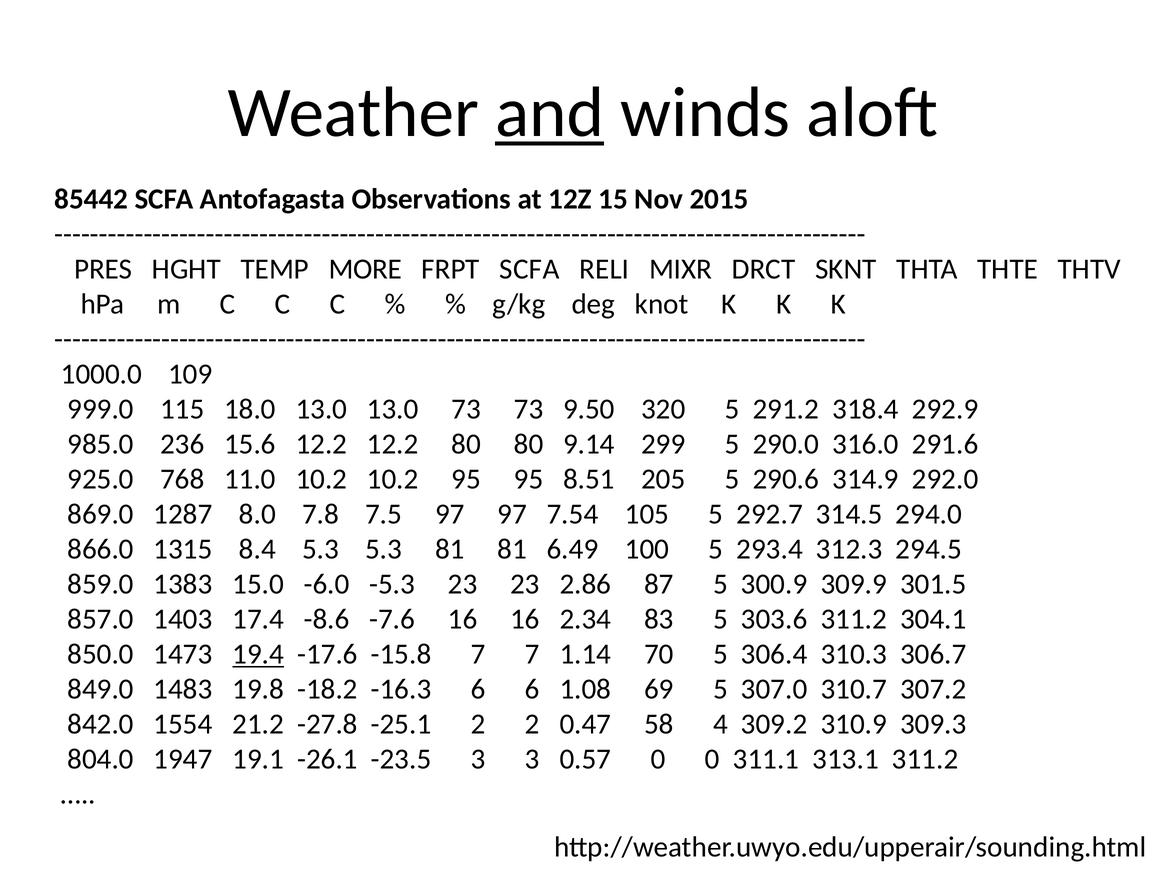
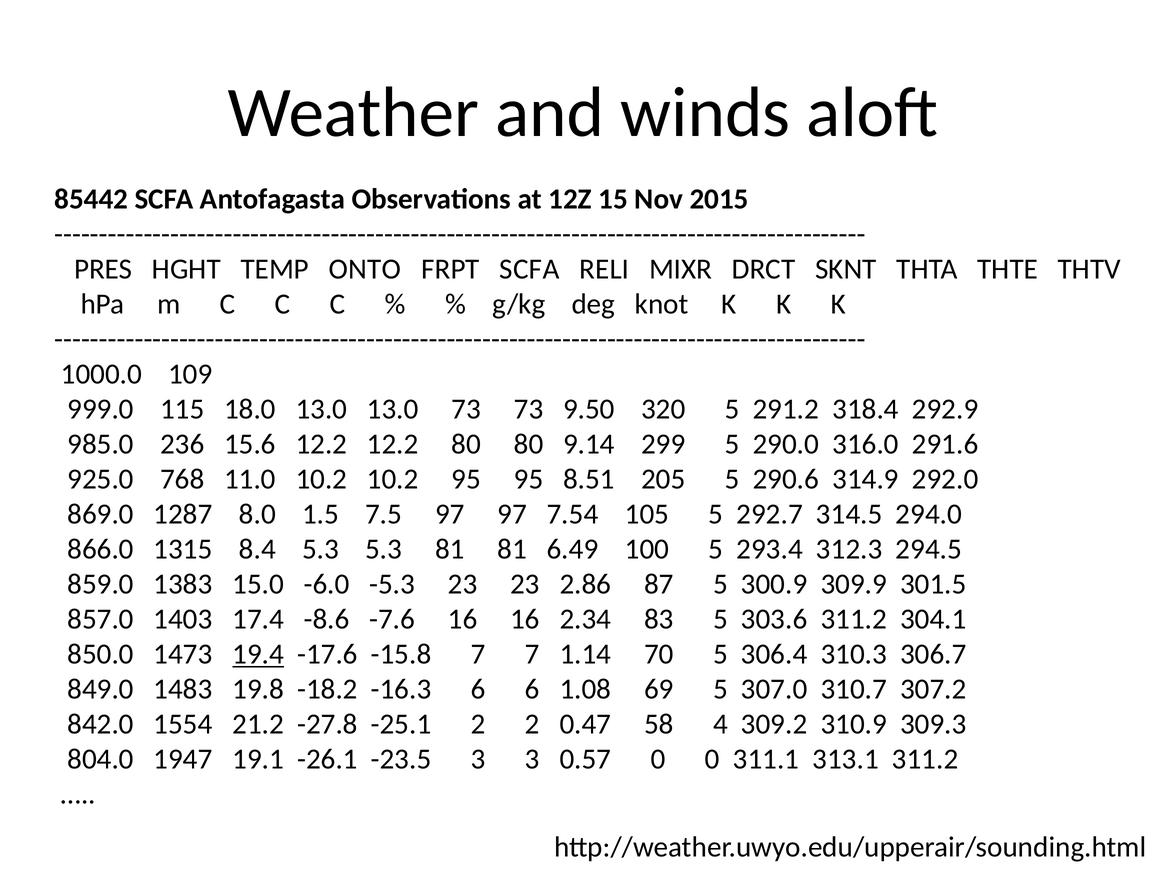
and underline: present -> none
MORE: MORE -> ONTO
7.8: 7.8 -> 1.5
